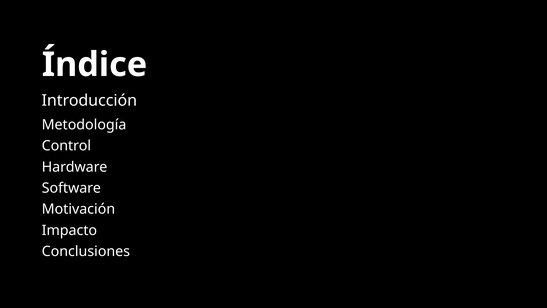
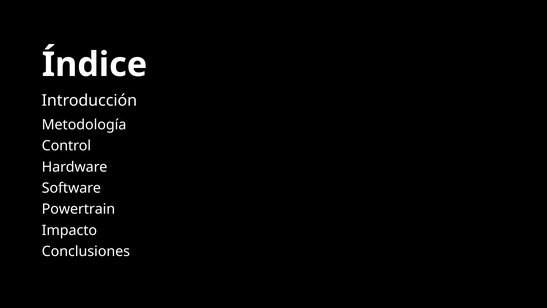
Motivación: Motivación -> Powertrain
